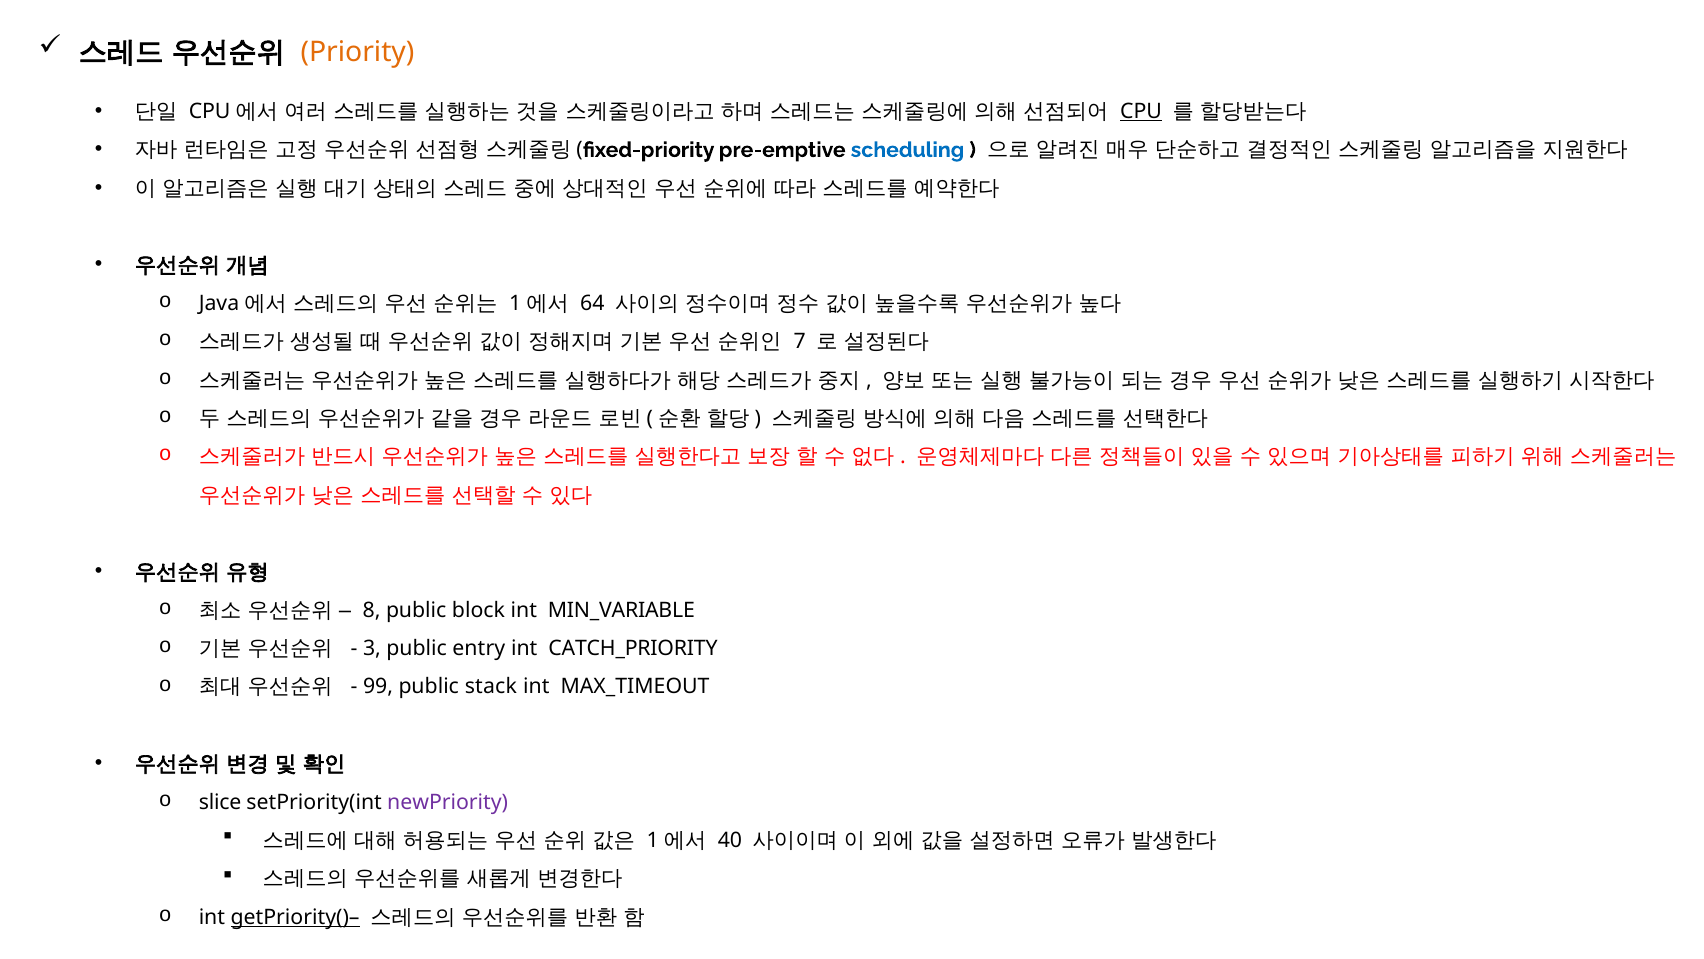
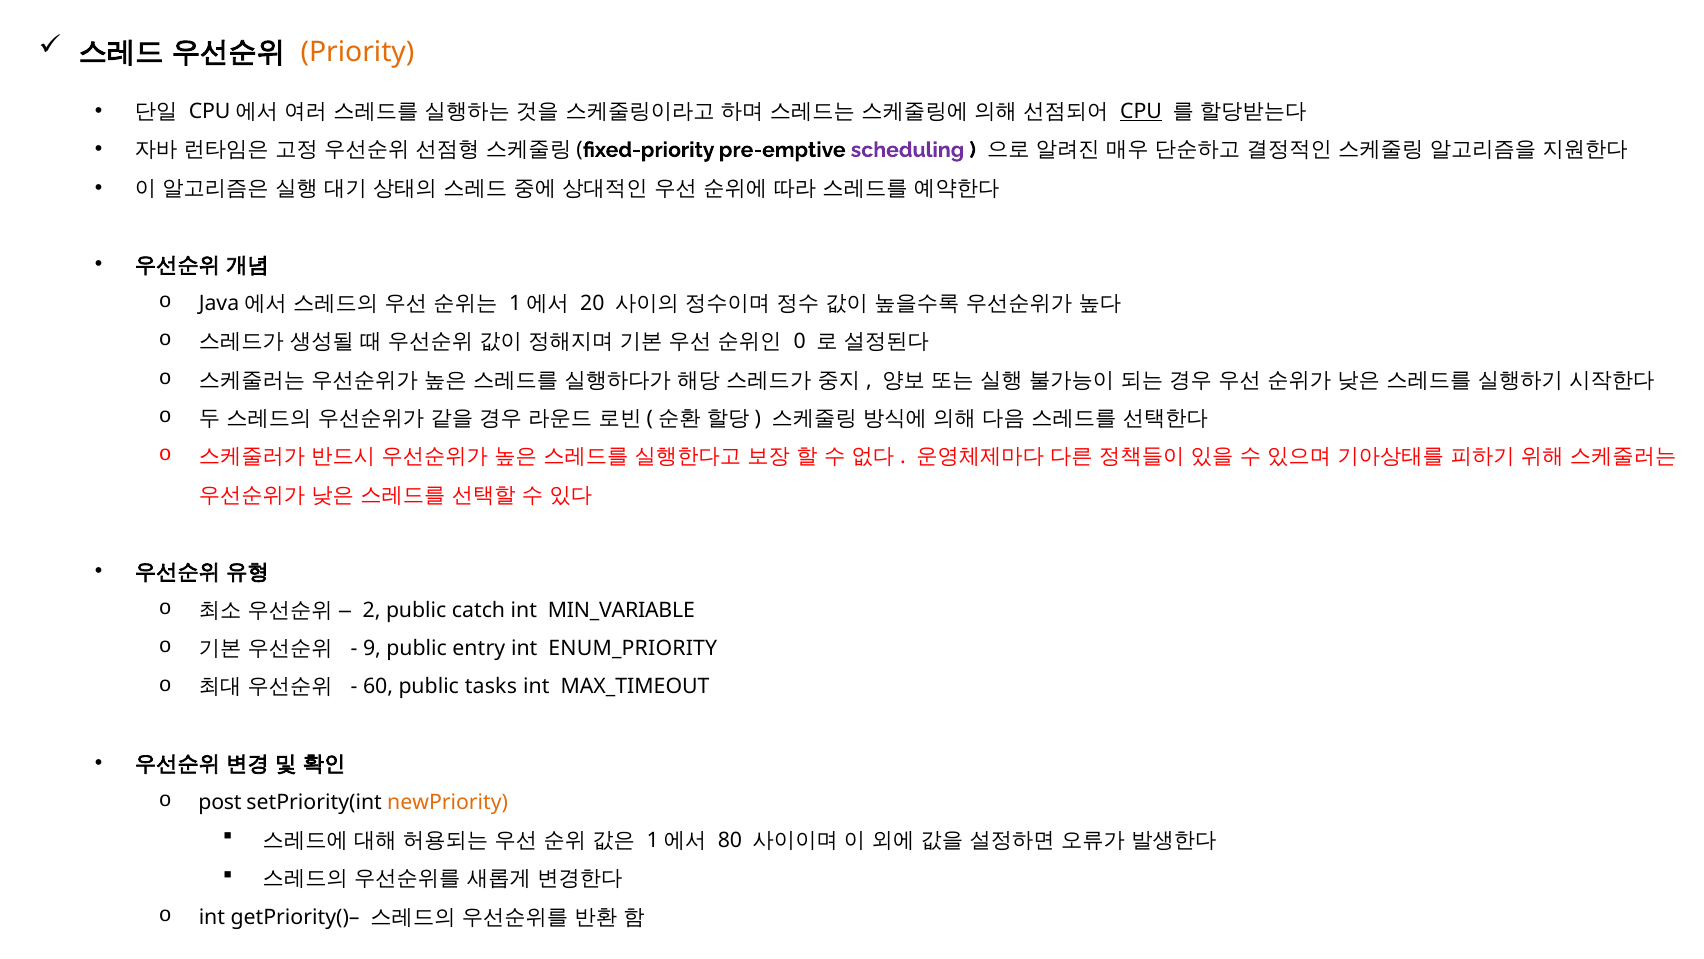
scheduling colour: blue -> purple
64: 64 -> 20
7: 7 -> 0
8: 8 -> 2
block: block -> catch
3: 3 -> 9
CATCH_PRIORITY: CATCH_PRIORITY -> ENUM_PRIORITY
99: 99 -> 60
stack: stack -> tasks
slice: slice -> post
newPriority colour: purple -> orange
40: 40 -> 80
getPriority()– underline: present -> none
